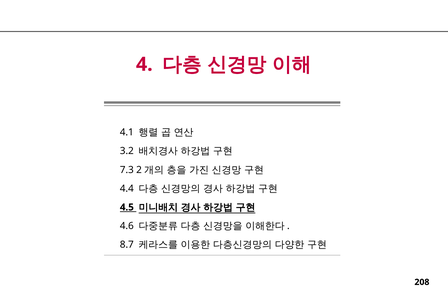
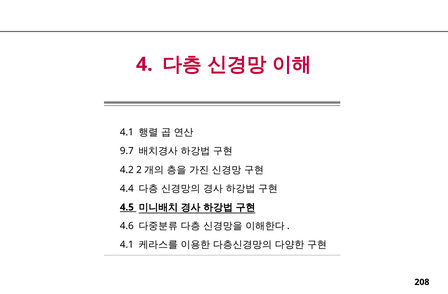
3.2: 3.2 -> 9.7
7.3: 7.3 -> 4.2
8.7 at (127, 245): 8.7 -> 4.1
